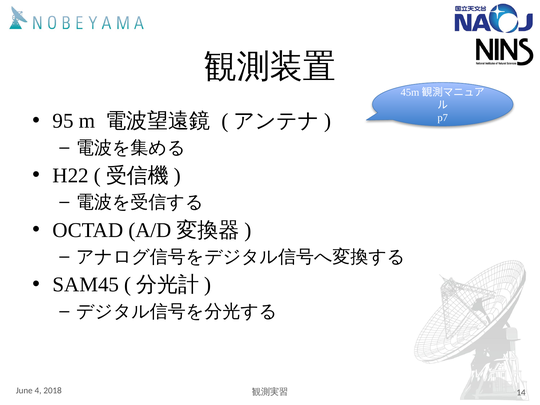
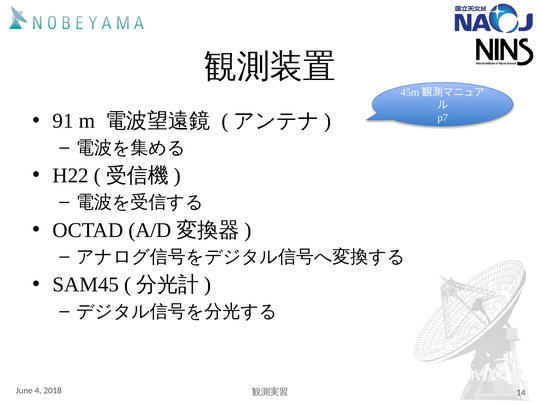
95: 95 -> 91
